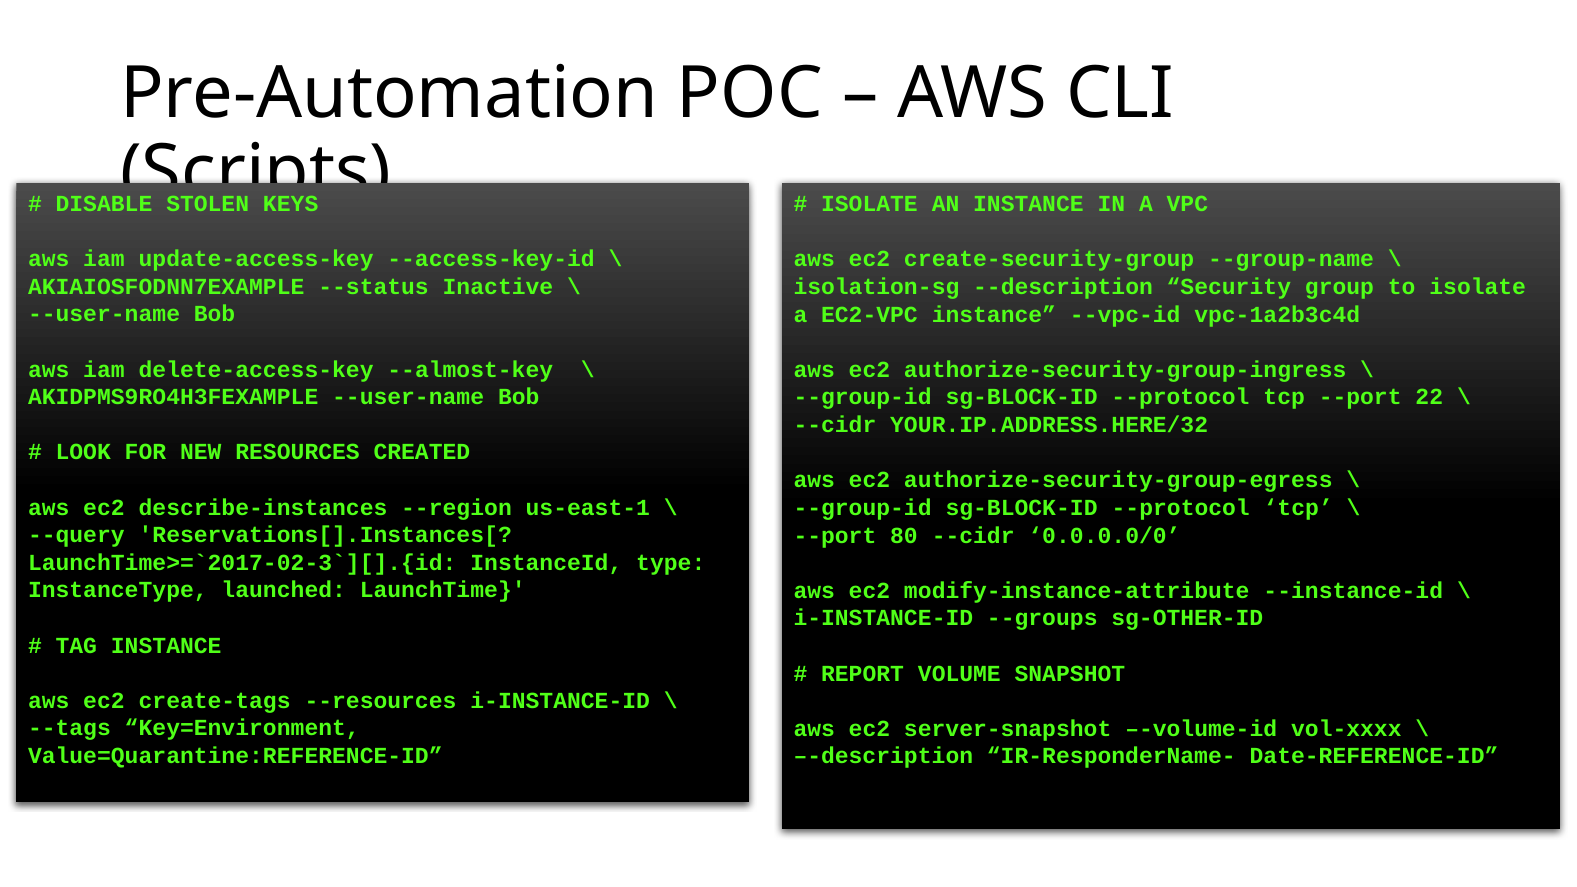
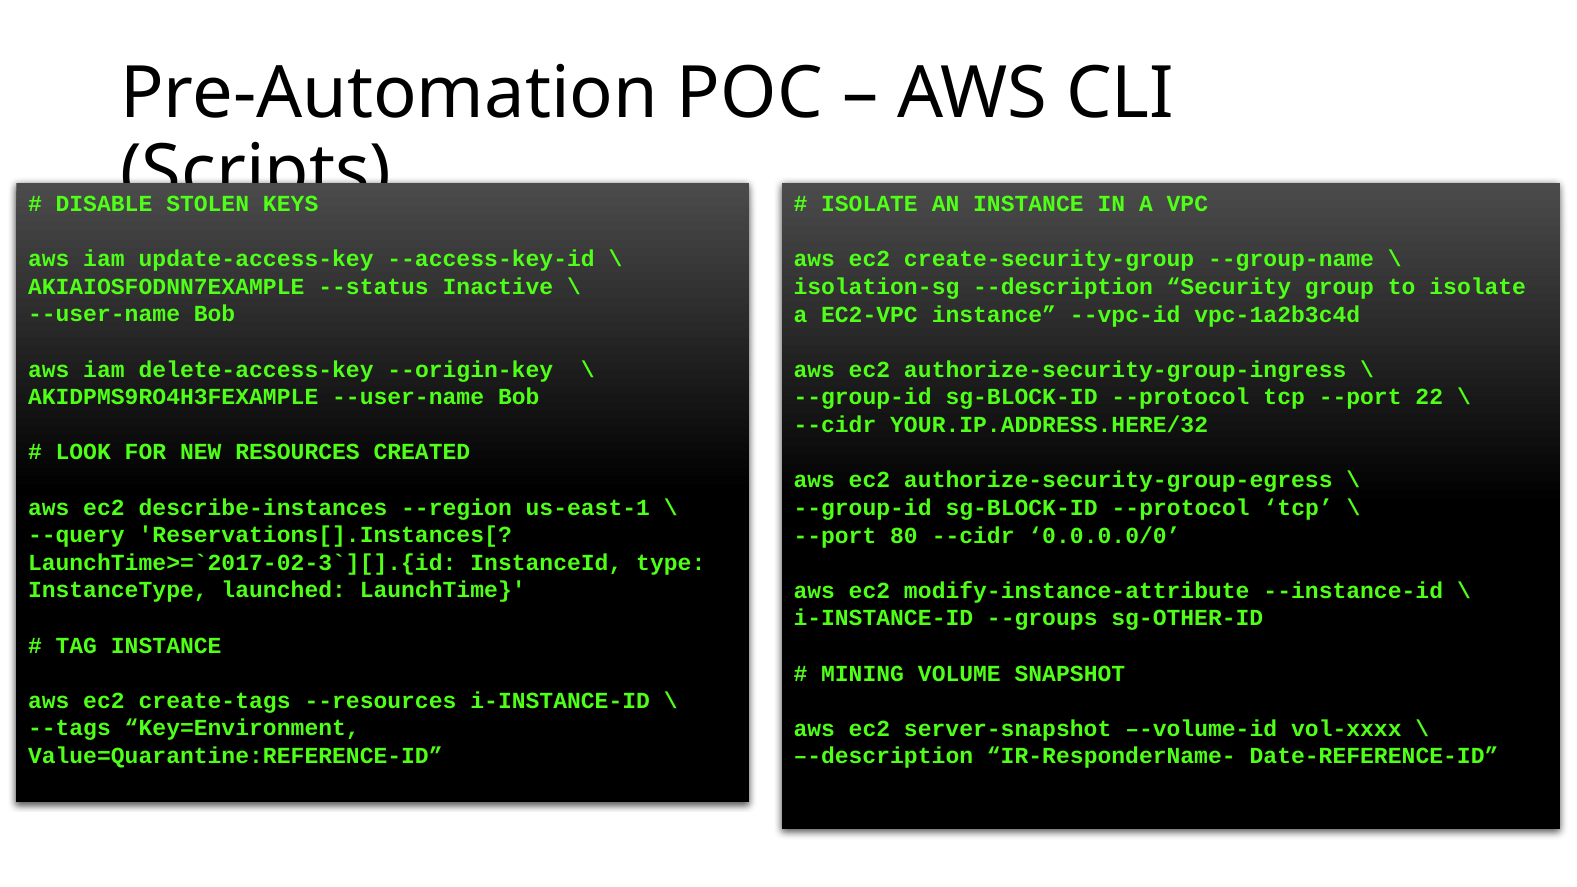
--almost-key: --almost-key -> --origin-key
REPORT: REPORT -> MINING
